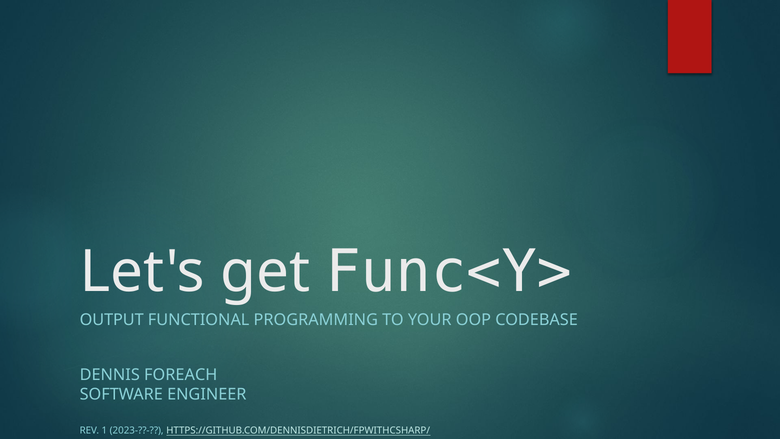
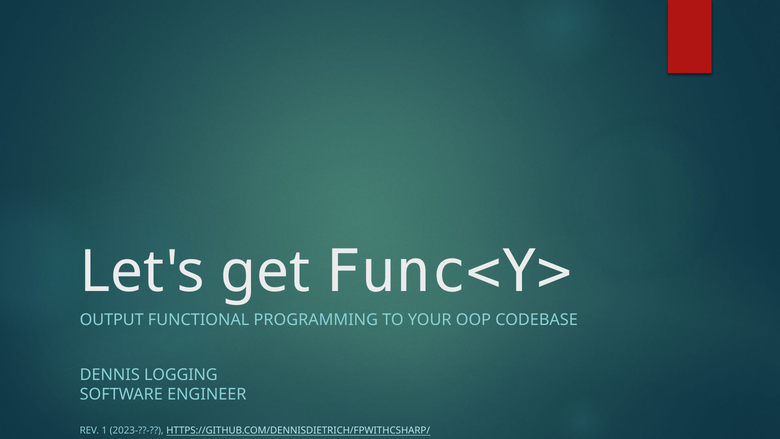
FOREACH: FOREACH -> LOGGING
